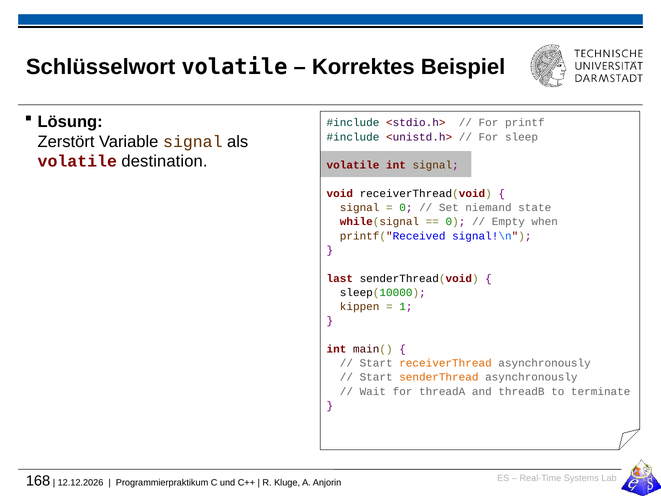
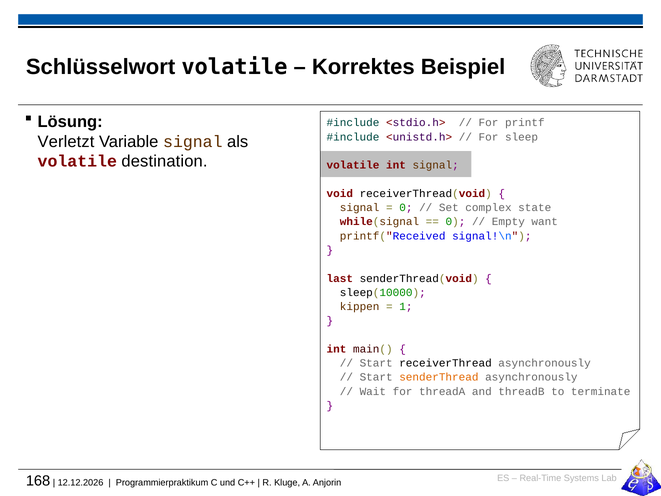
Zerstört: Zerstört -> Verletzt
niemand: niemand -> complex
when: when -> want
receiverThread colour: orange -> black
